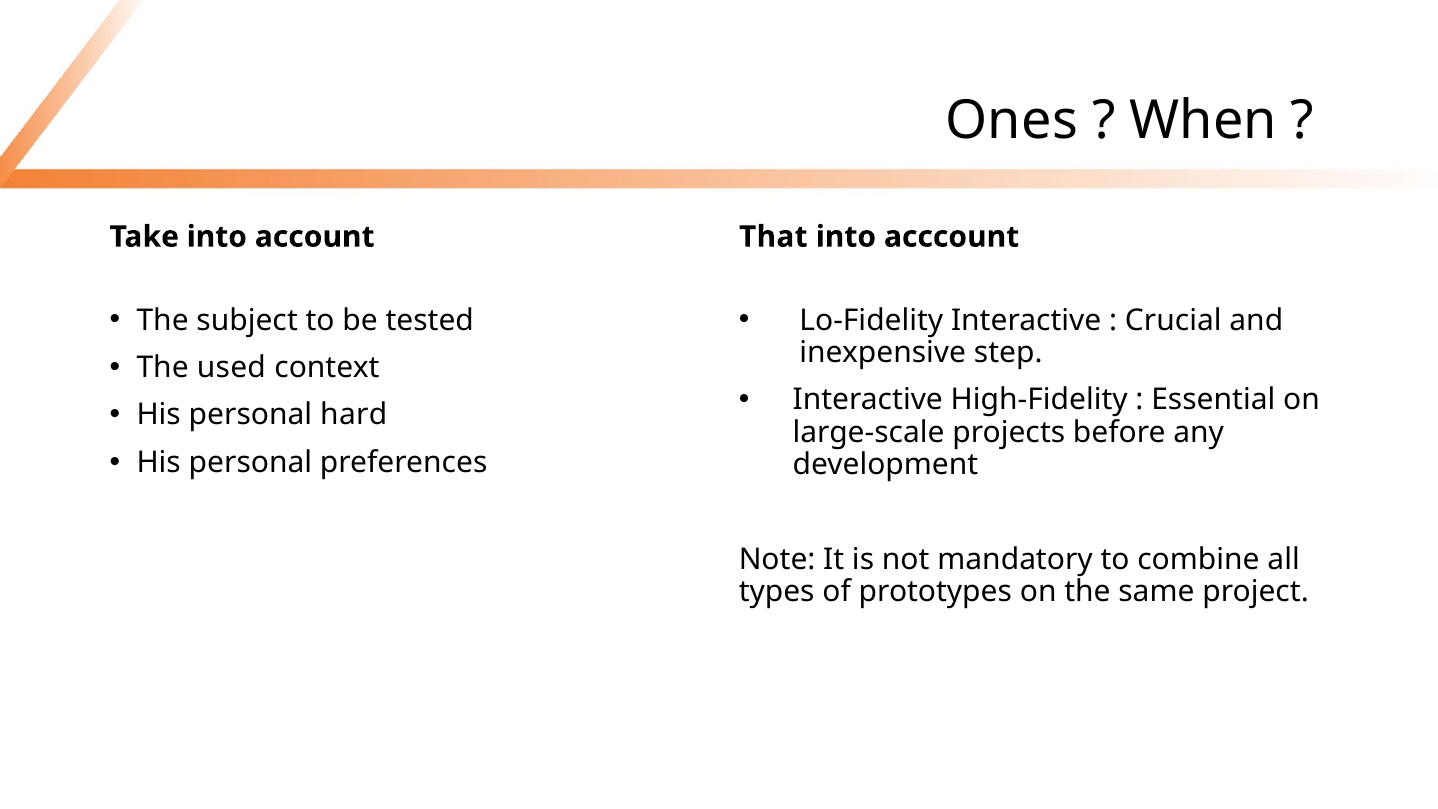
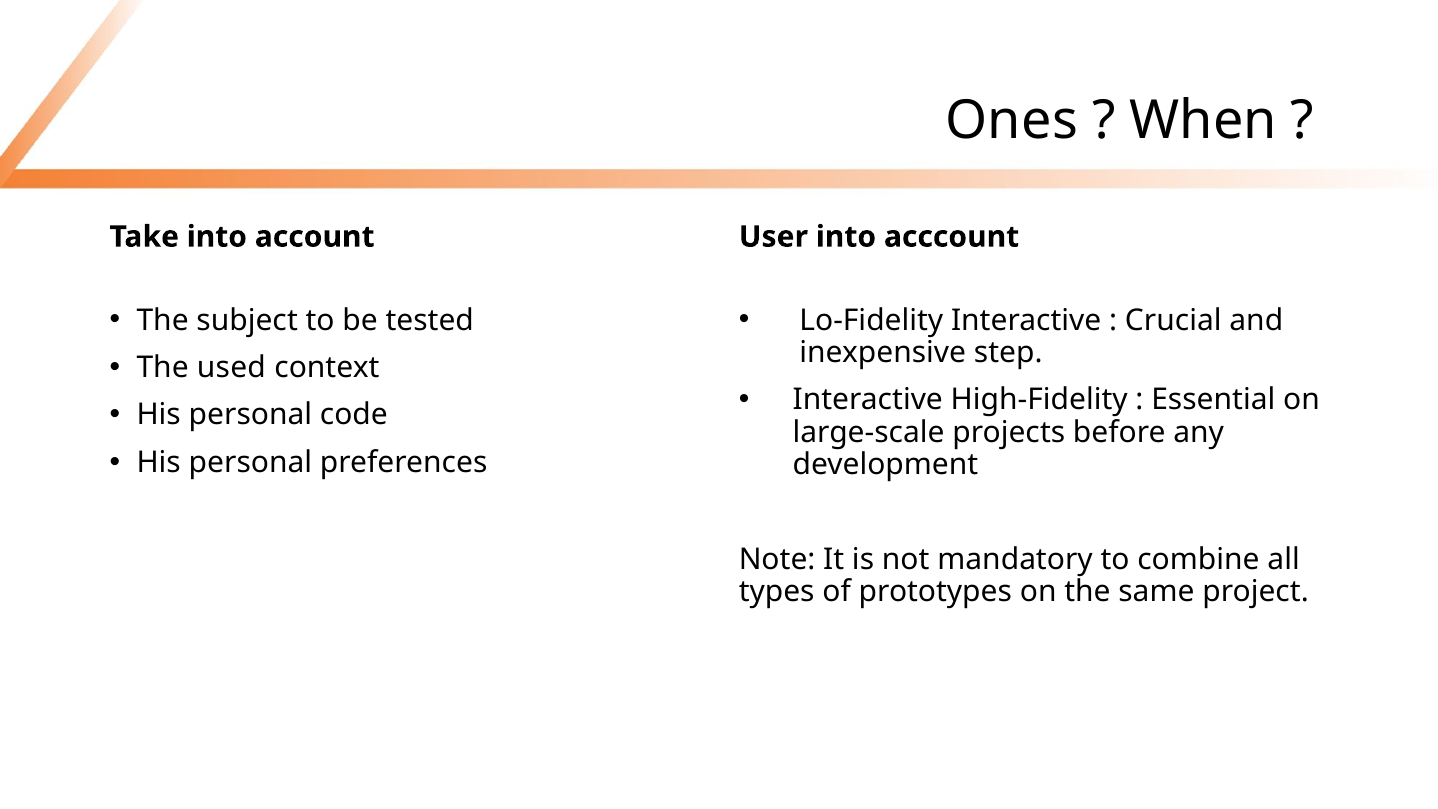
That: That -> User
hard: hard -> code
